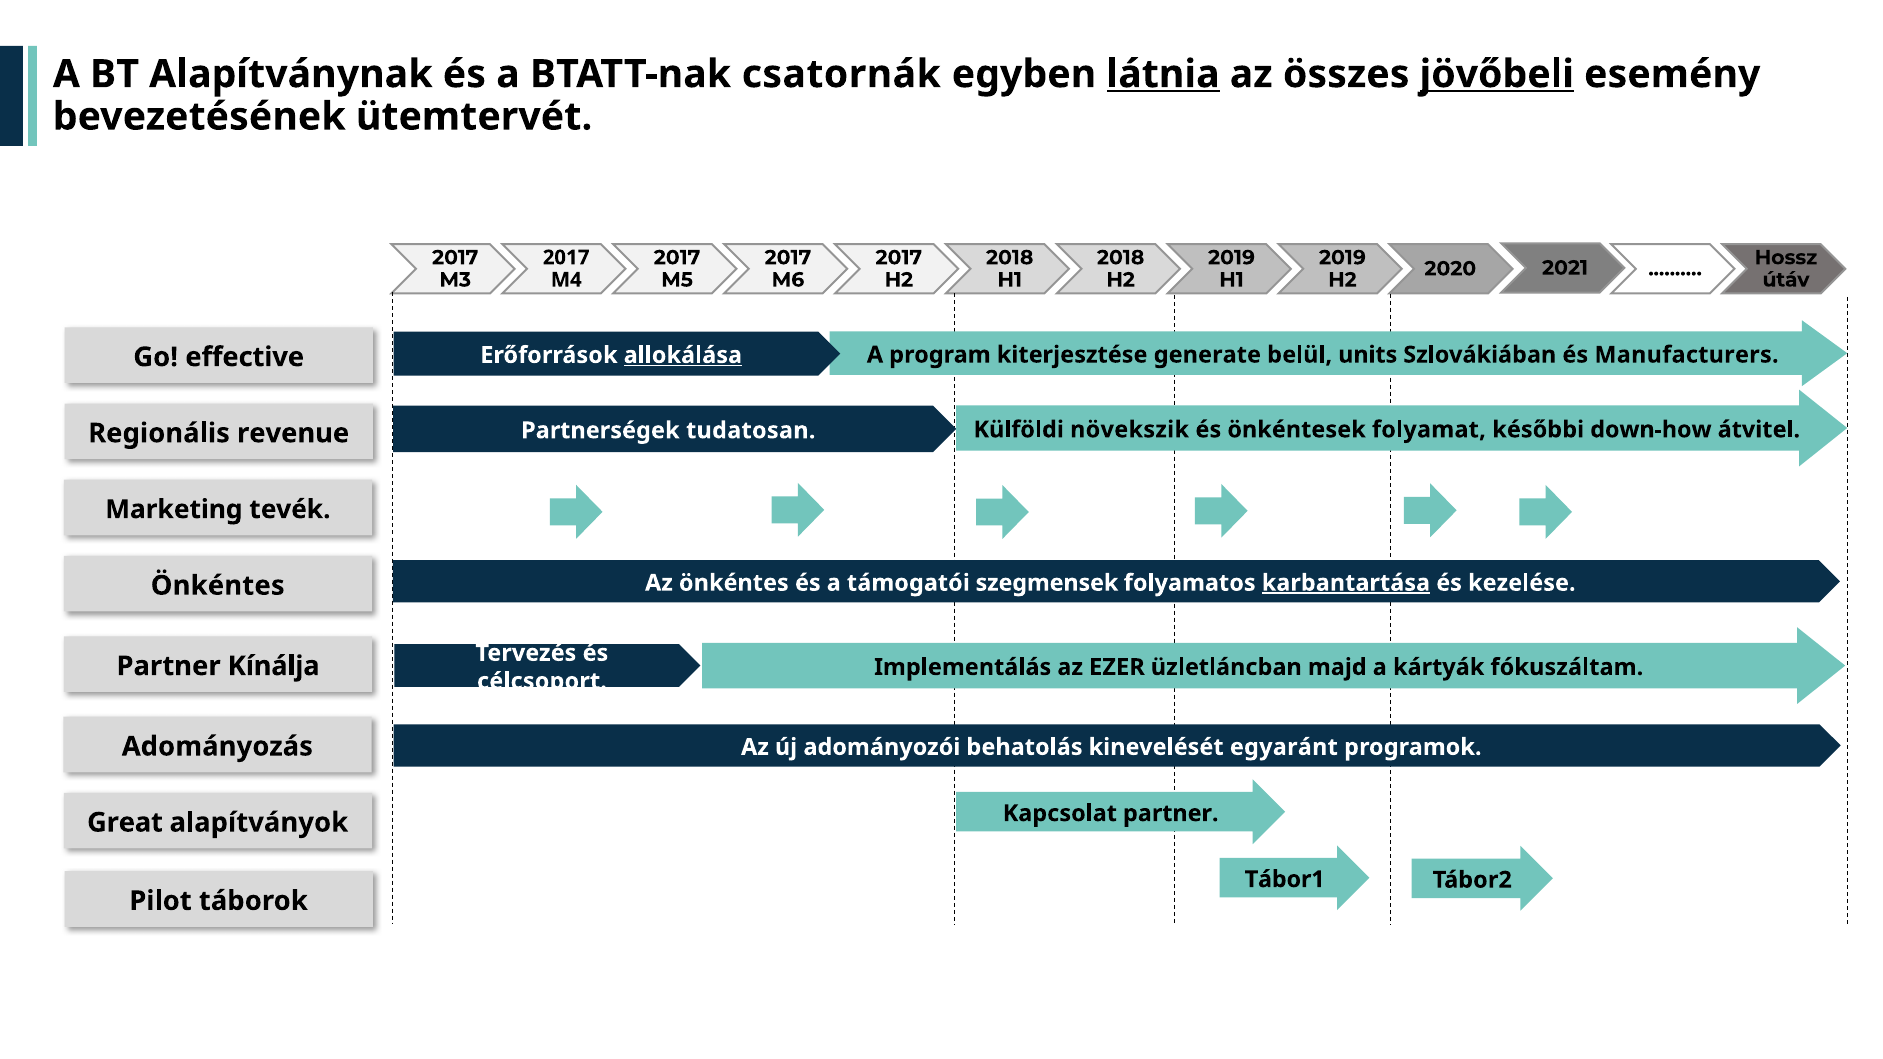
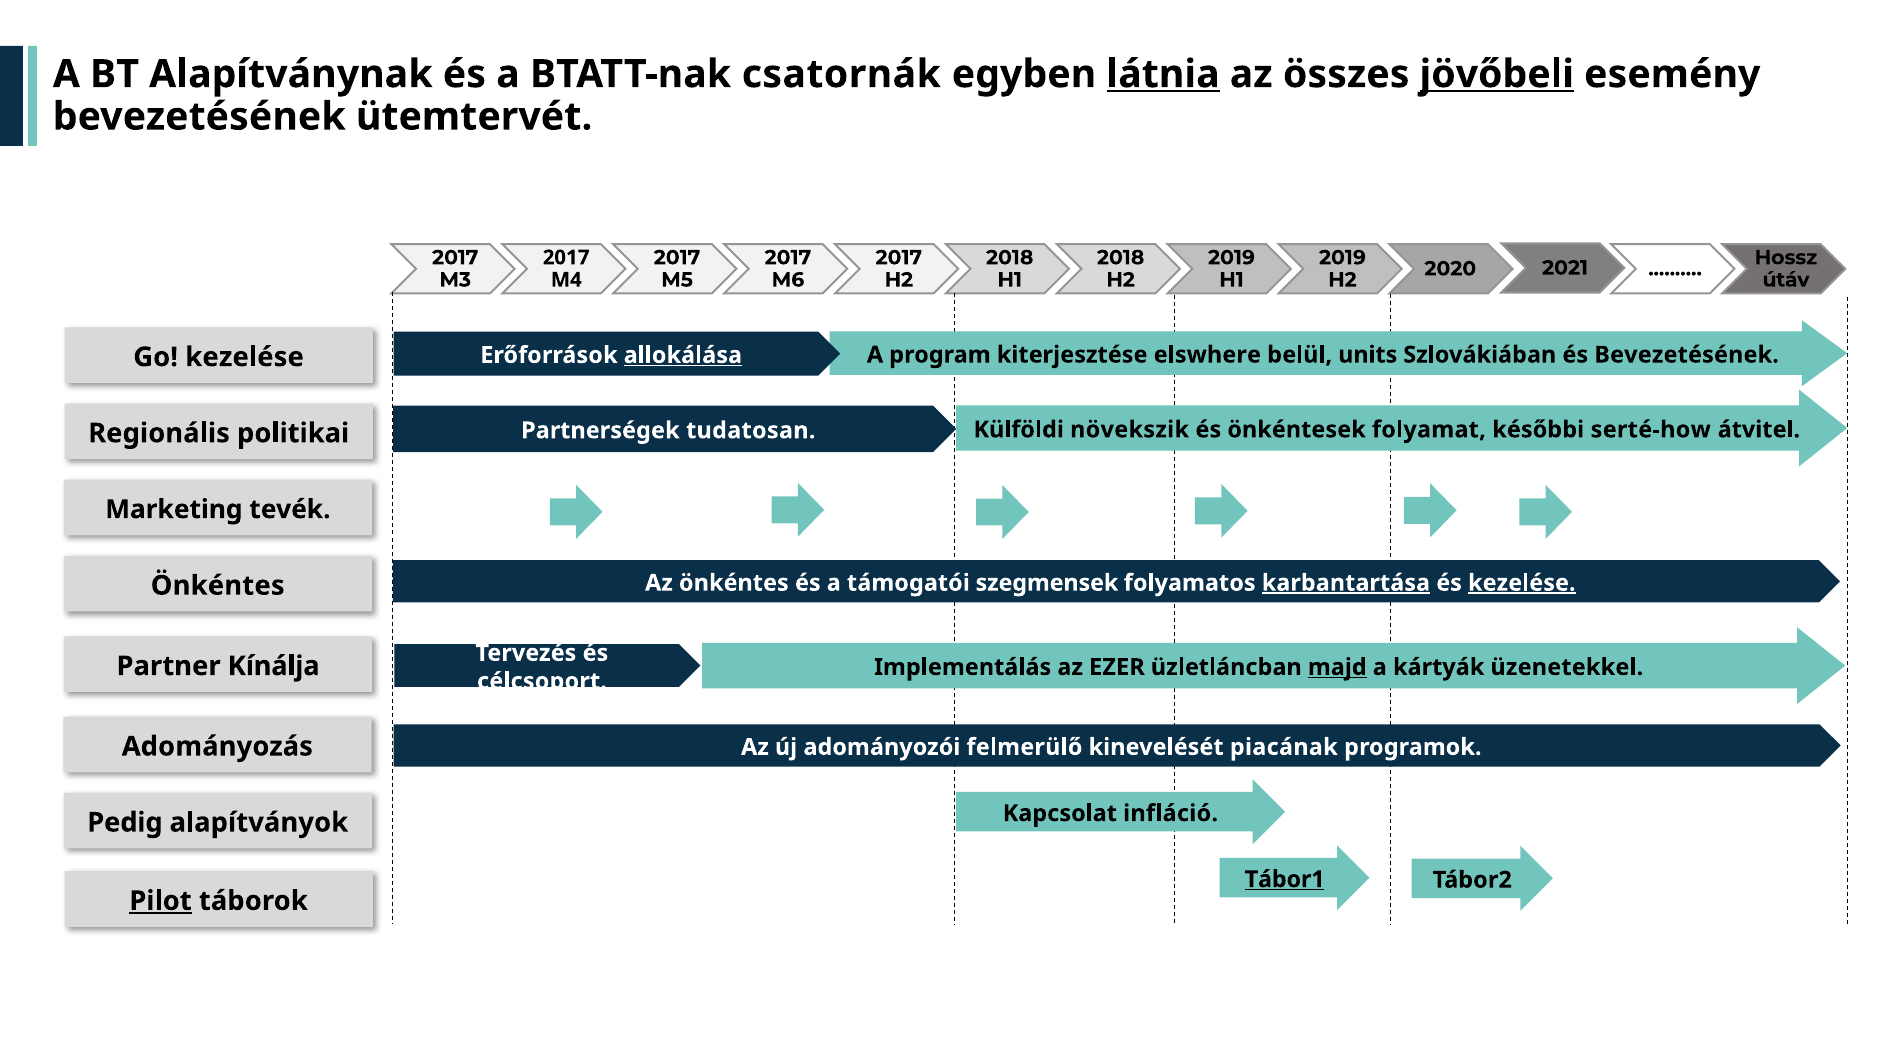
generate: generate -> elswhere
és Manufacturers: Manufacturers -> Bevezetésének
Go effective: effective -> kezelése
down-how: down-how -> serté-how
revenue: revenue -> politikai
kezelése at (1522, 583) underline: none -> present
majd underline: none -> present
fókuszáltam: fókuszáltam -> üzenetekkel
behatolás: behatolás -> felmerülő
egyaránt: egyaránt -> piacának
Kapcsolat partner: partner -> infláció
Great: Great -> Pedig
Tábor1 underline: none -> present
Pilot underline: none -> present
